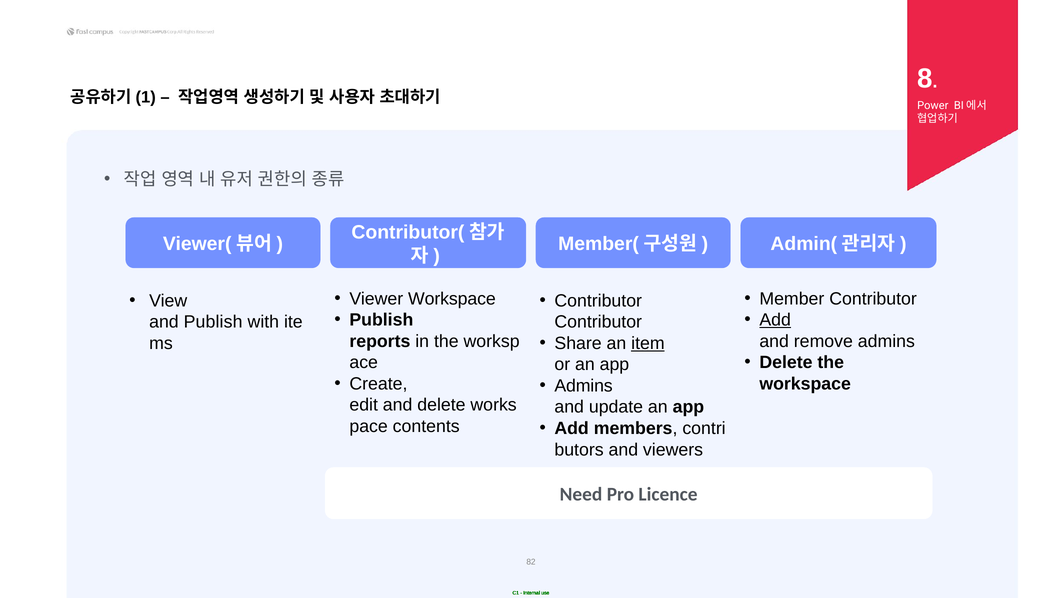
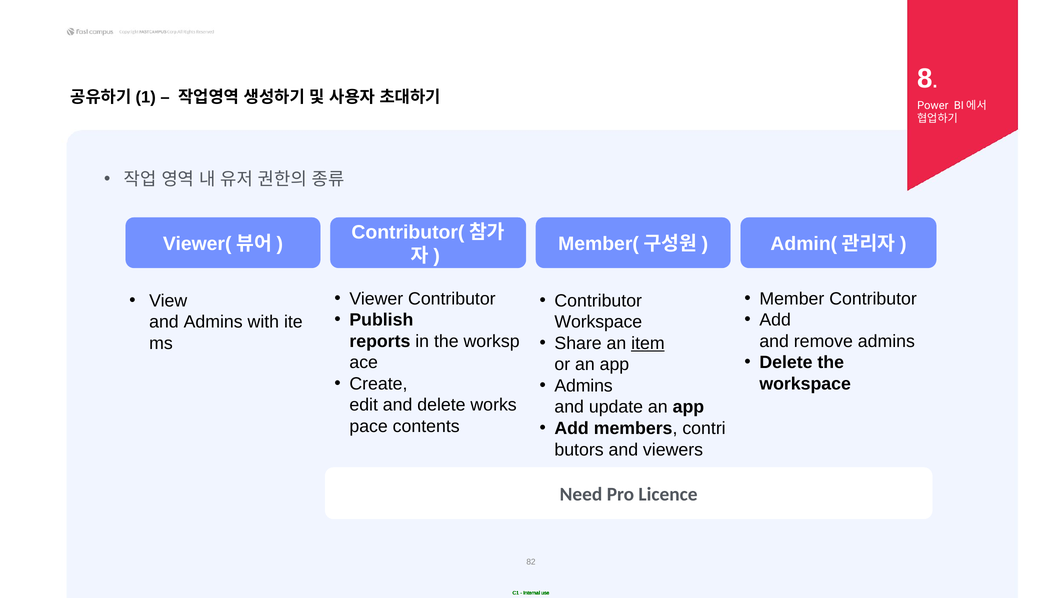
Viewer Workspace: Workspace -> Contributor
Add at (775, 320) underline: present -> none
and Publish: Publish -> Admins
Contributor at (598, 322): Contributor -> Workspace
